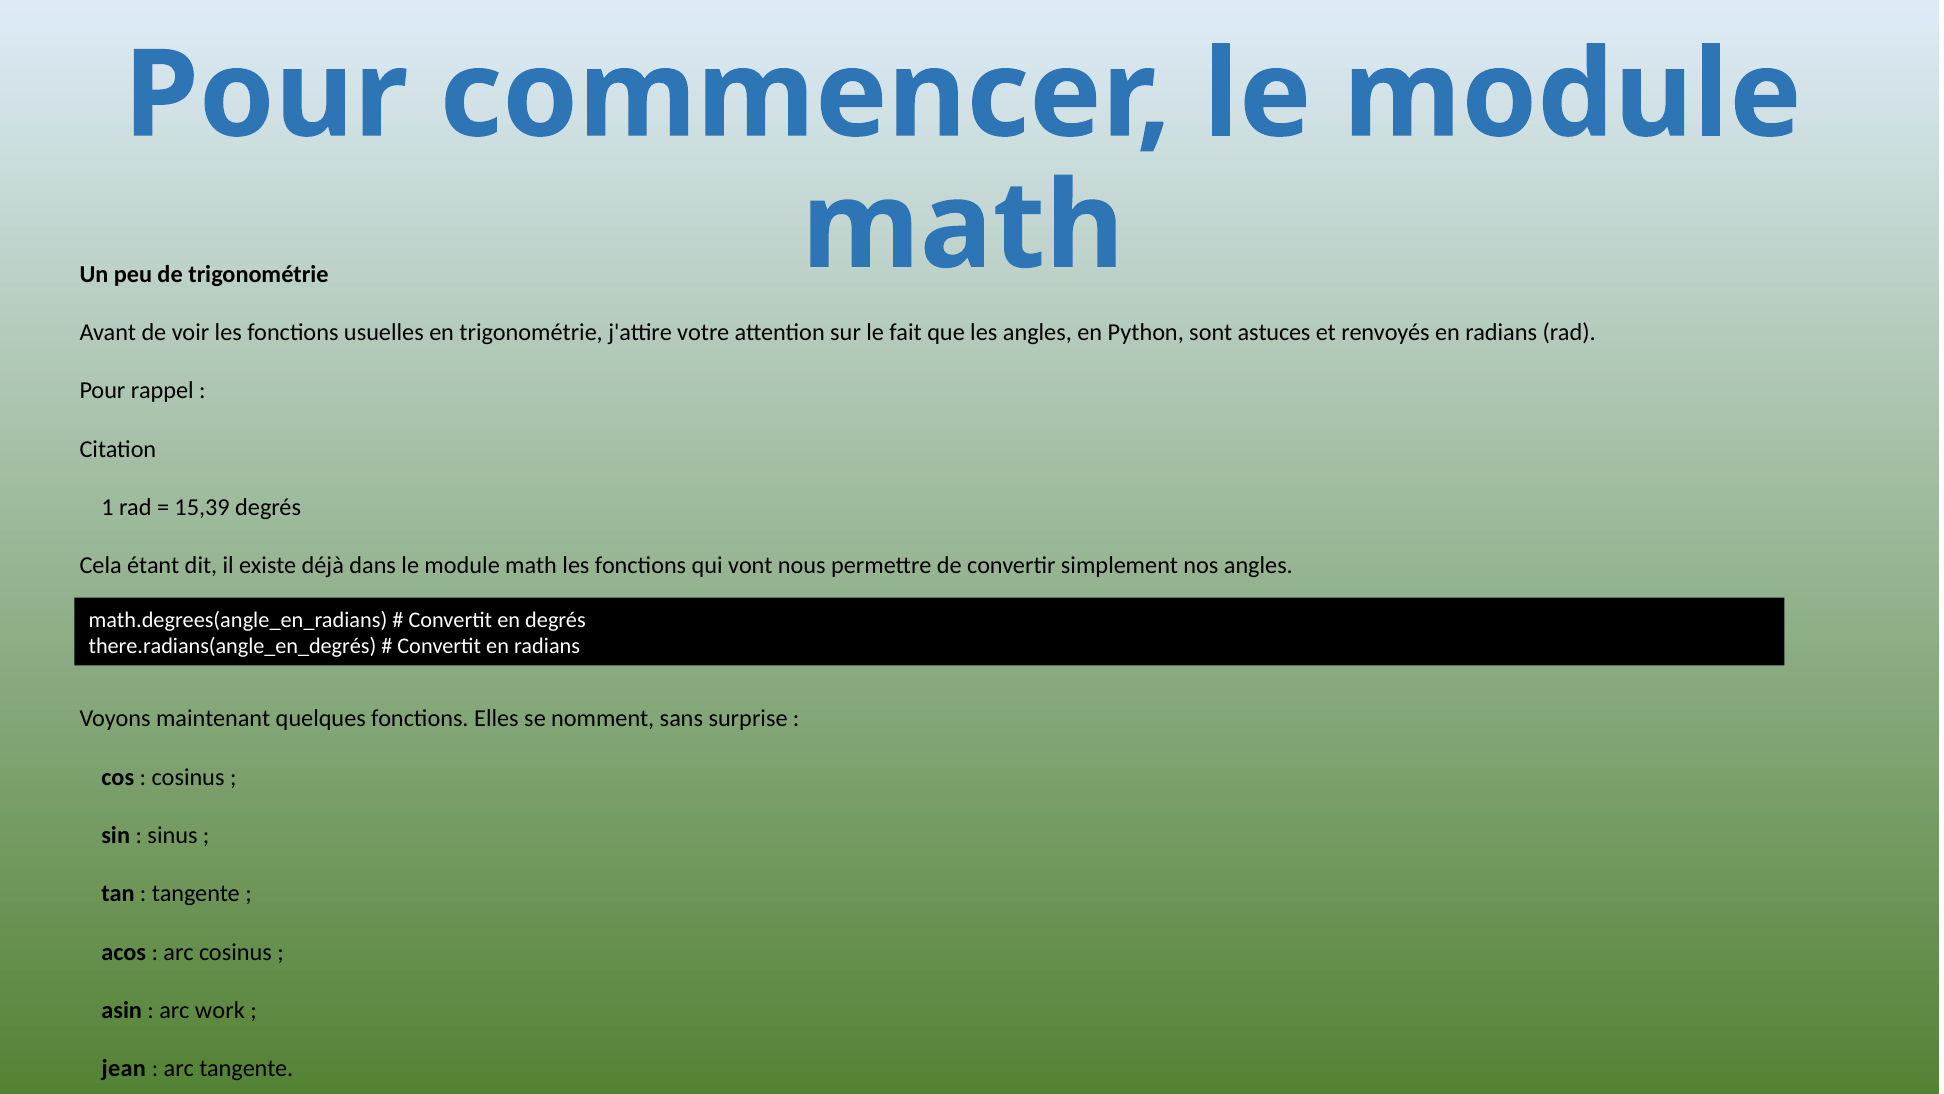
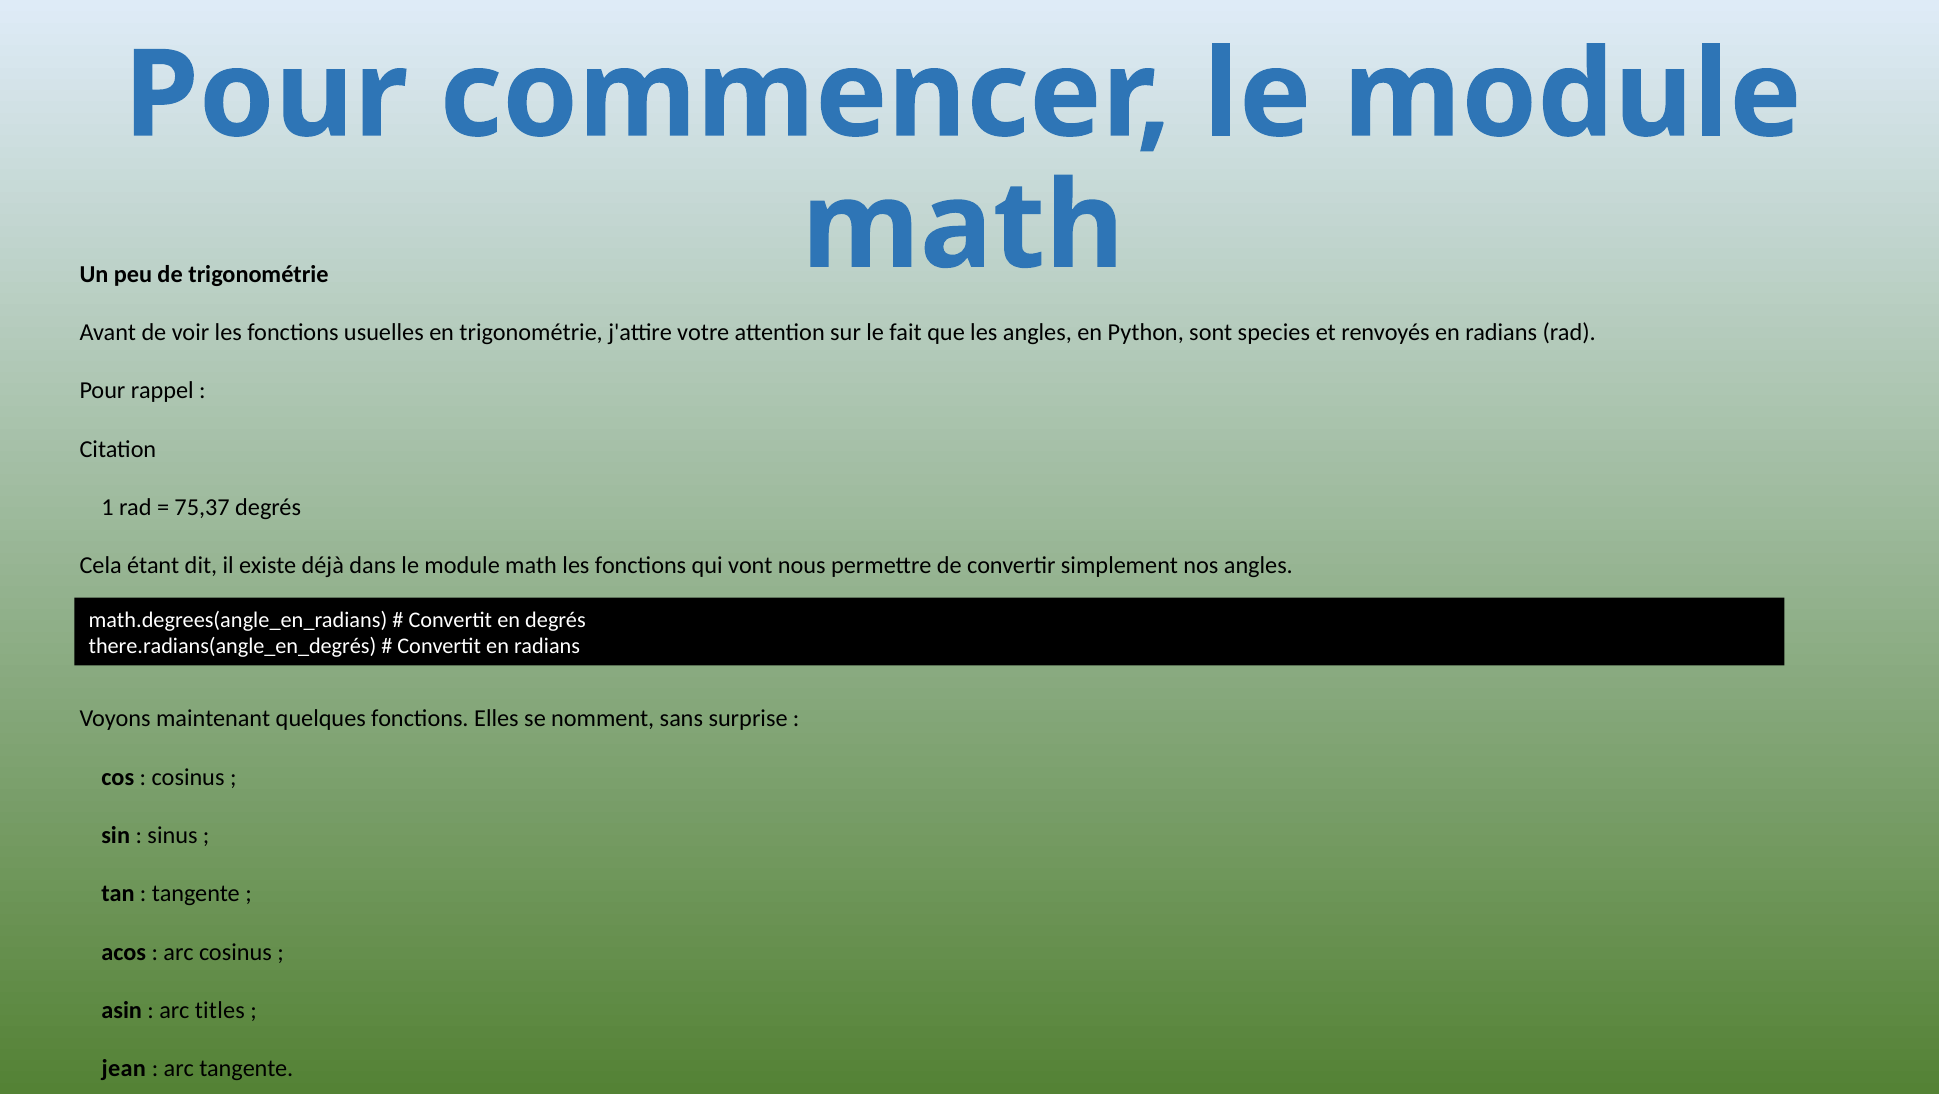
astuces: astuces -> species
15,39: 15,39 -> 75,37
work: work -> titles
